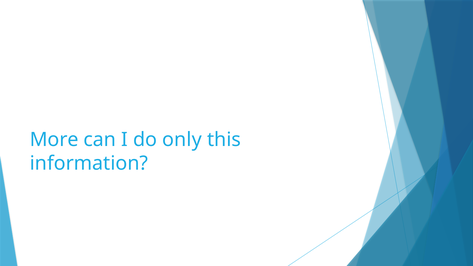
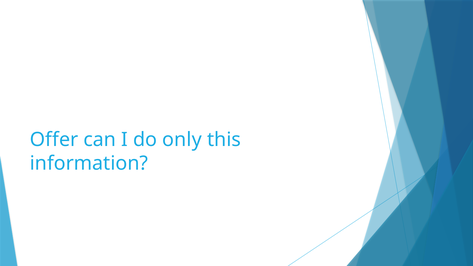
More: More -> Offer
